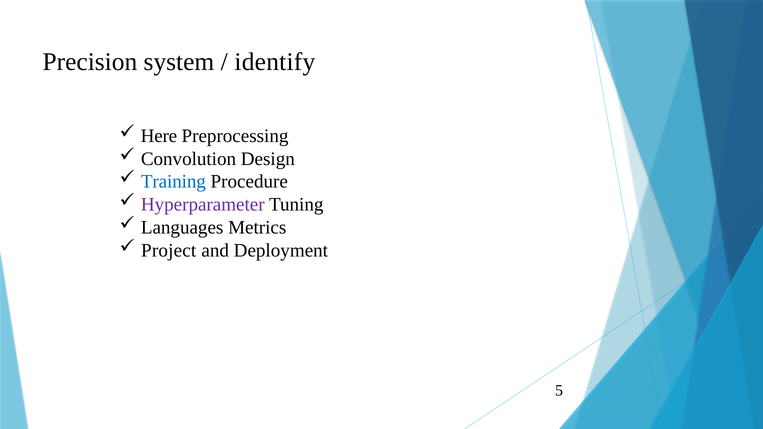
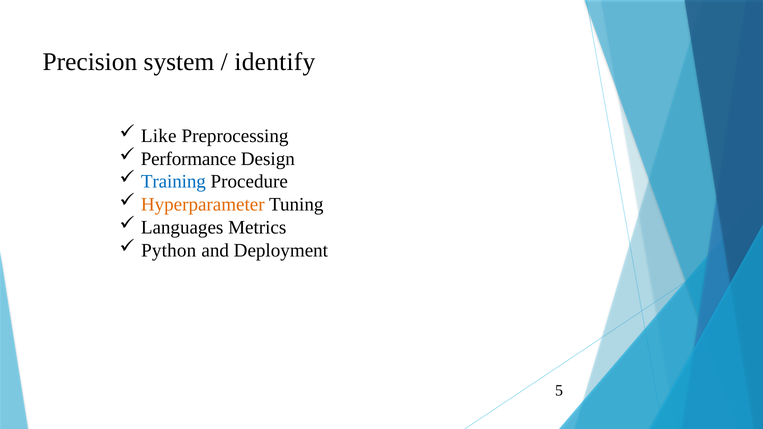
Here: Here -> Like
Convolution: Convolution -> Performance
Hyperparameter colour: purple -> orange
Project: Project -> Python
